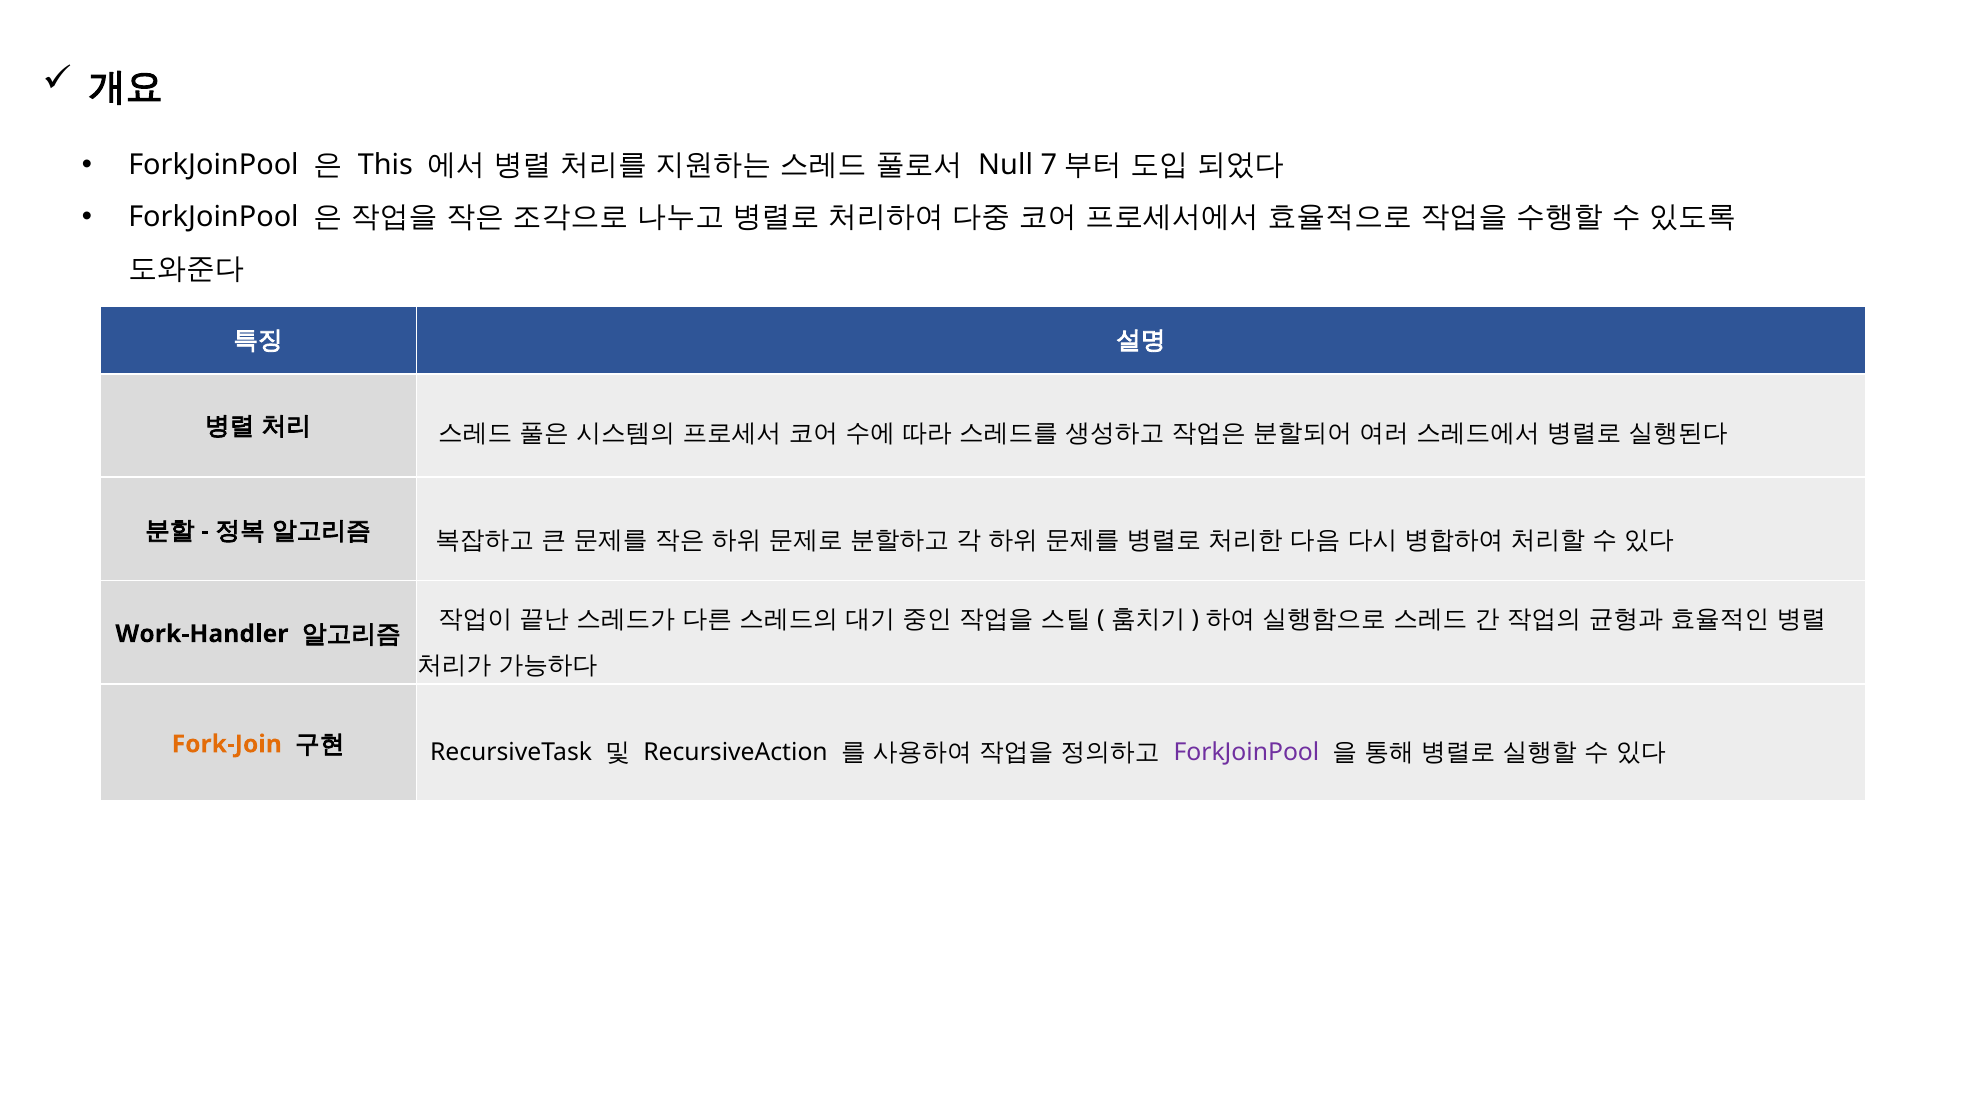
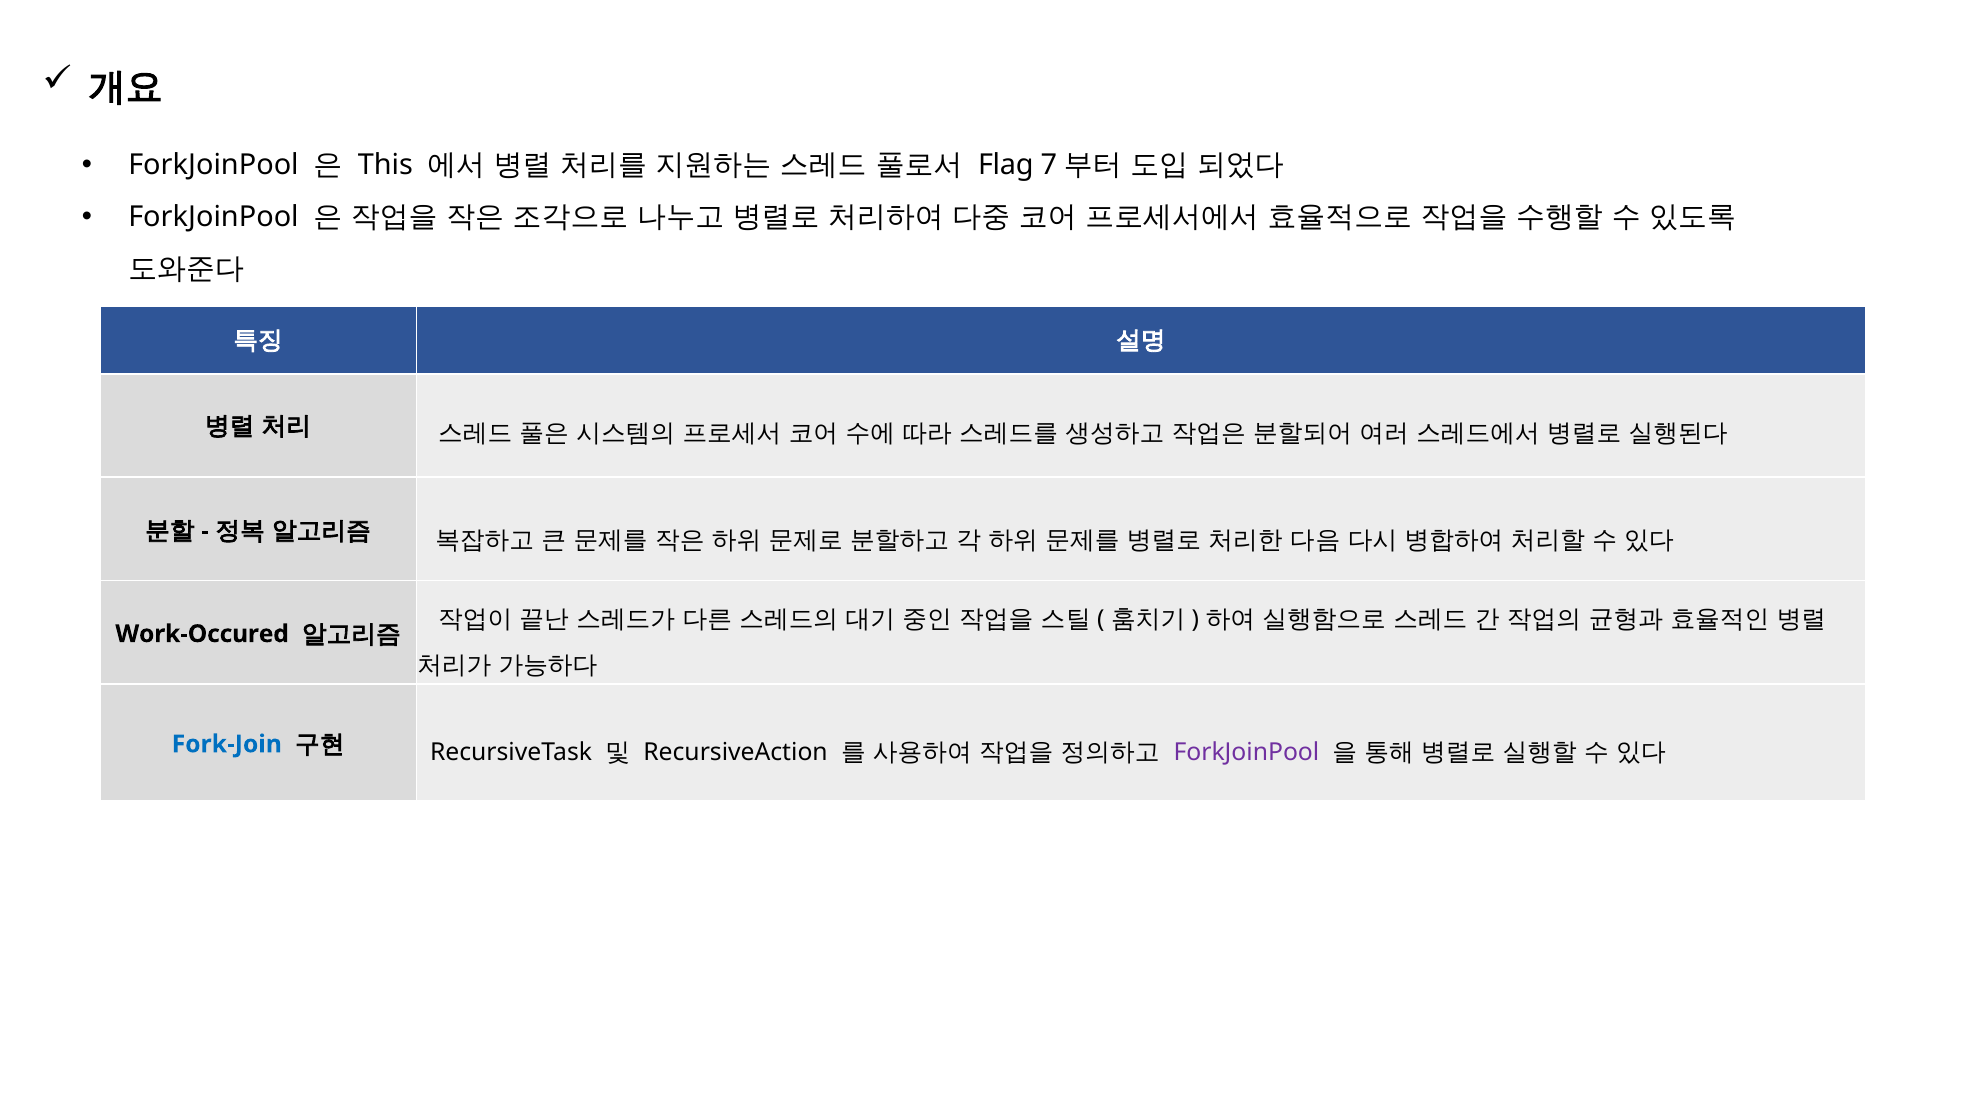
Null: Null -> Flag
Work-Handler: Work-Handler -> Work-Occured
Fork-Join colour: orange -> blue
